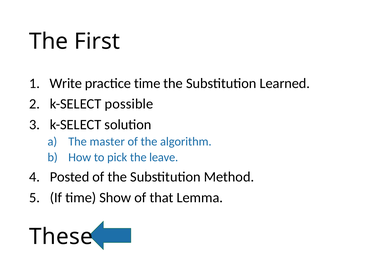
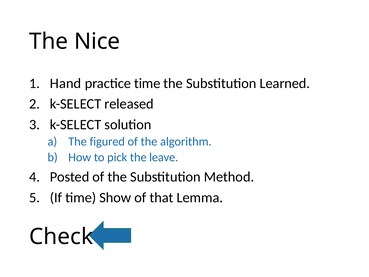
First: First -> Nice
Write: Write -> Hand
possible: possible -> released
master: master -> figured
These: These -> Check
